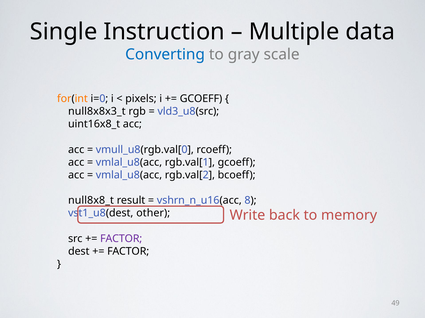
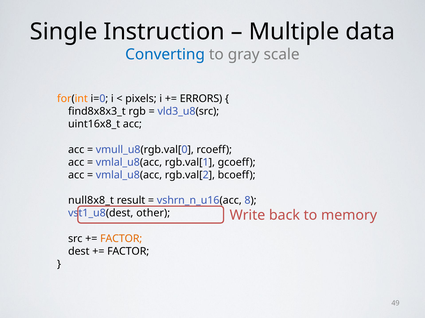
GCOEFF at (201, 99): GCOEFF -> ERRORS
null8x8x3_t: null8x8x3_t -> find8x8x3_t
FACTOR at (121, 239) colour: purple -> orange
